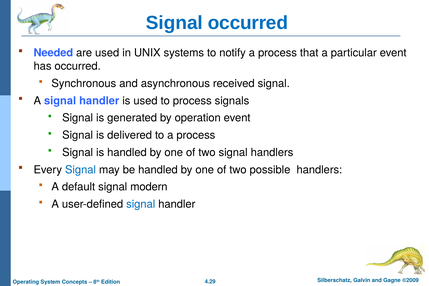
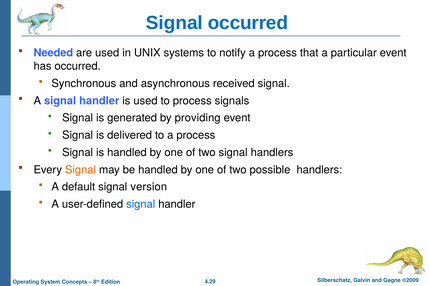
operation: operation -> providing
Signal at (81, 170) colour: blue -> orange
modern: modern -> version
